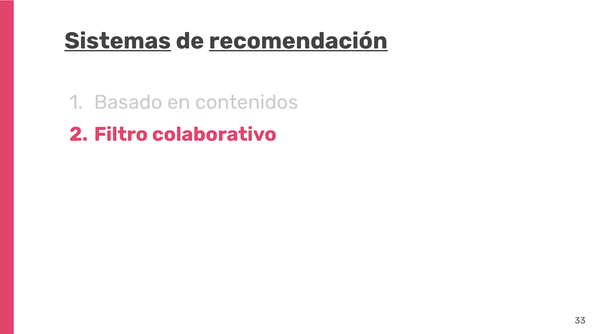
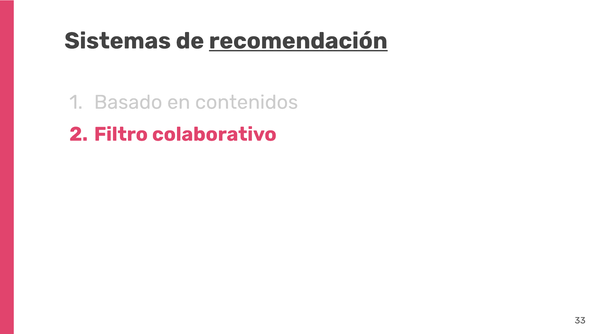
Sistemas underline: present -> none
